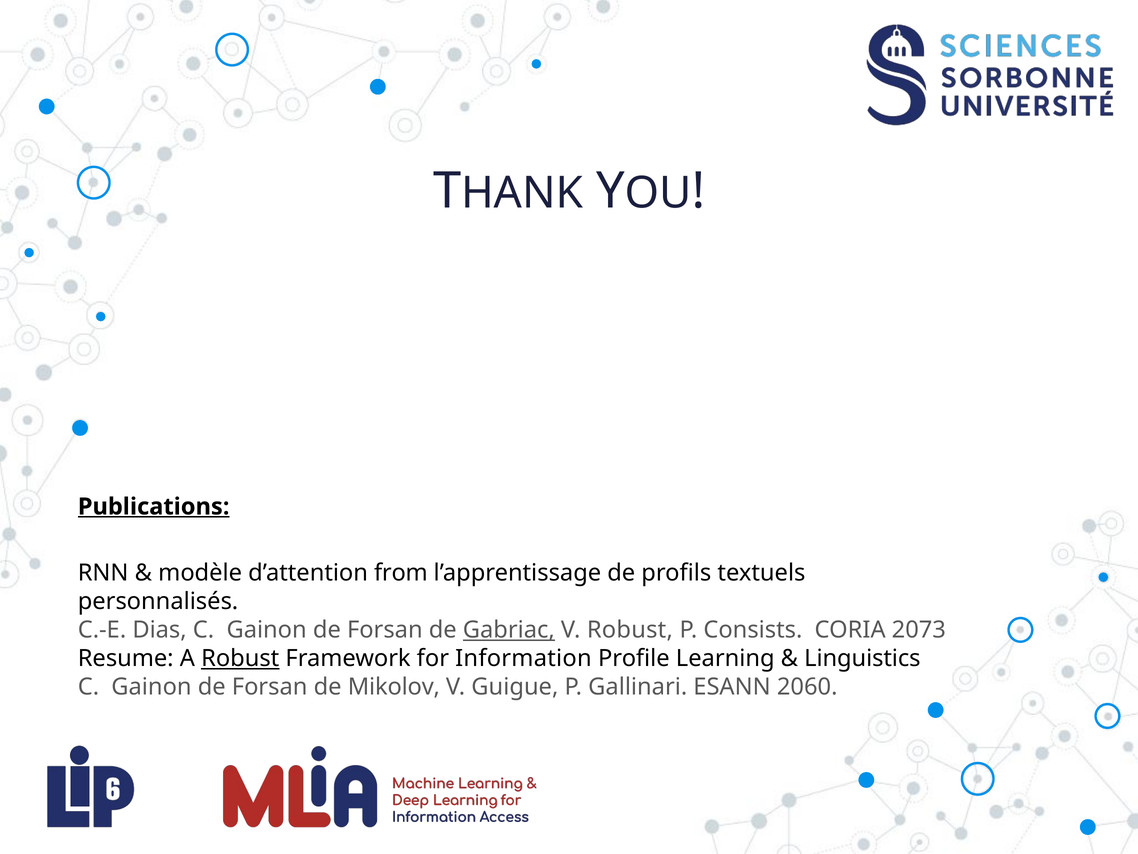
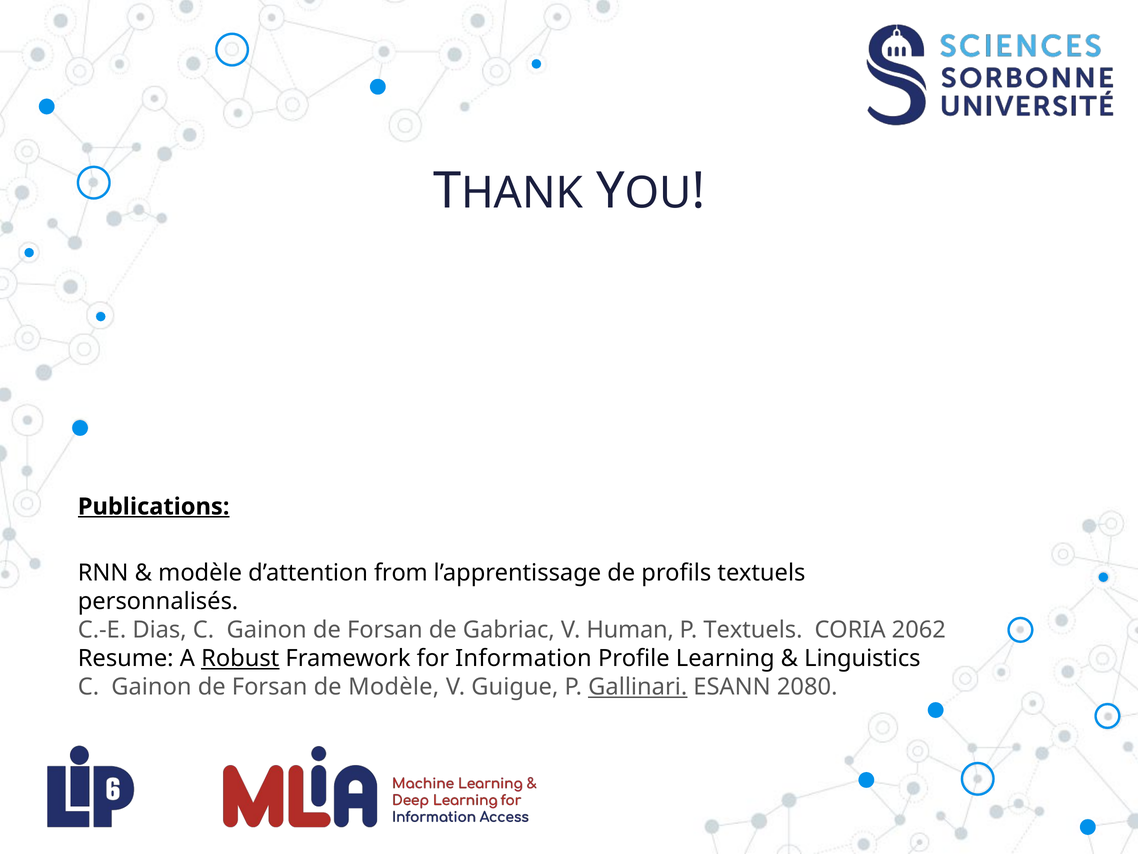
Gabriac underline: present -> none
V Robust: Robust -> Human
P Consists: Consists -> Textuels
2073: 2073 -> 2062
de Mikolov: Mikolov -> Modèle
Gallinari underline: none -> present
2060: 2060 -> 2080
